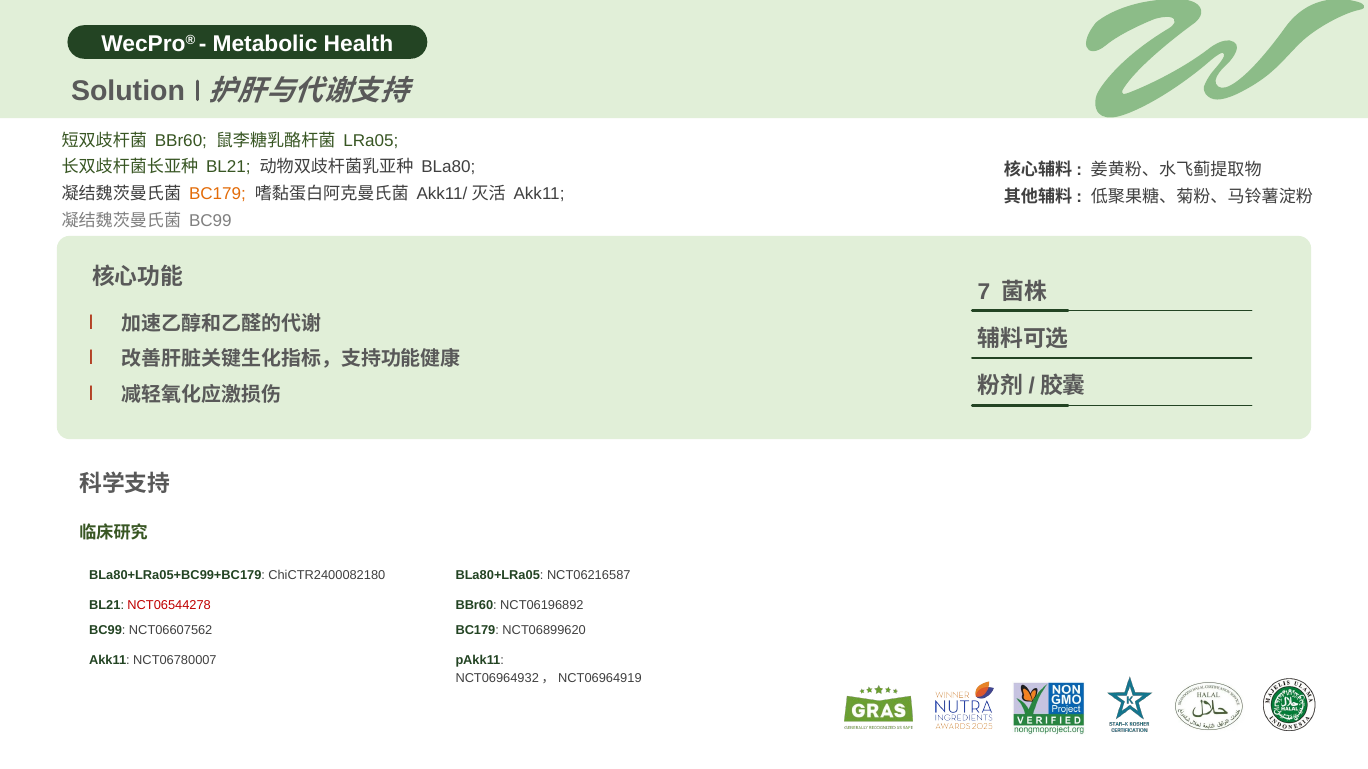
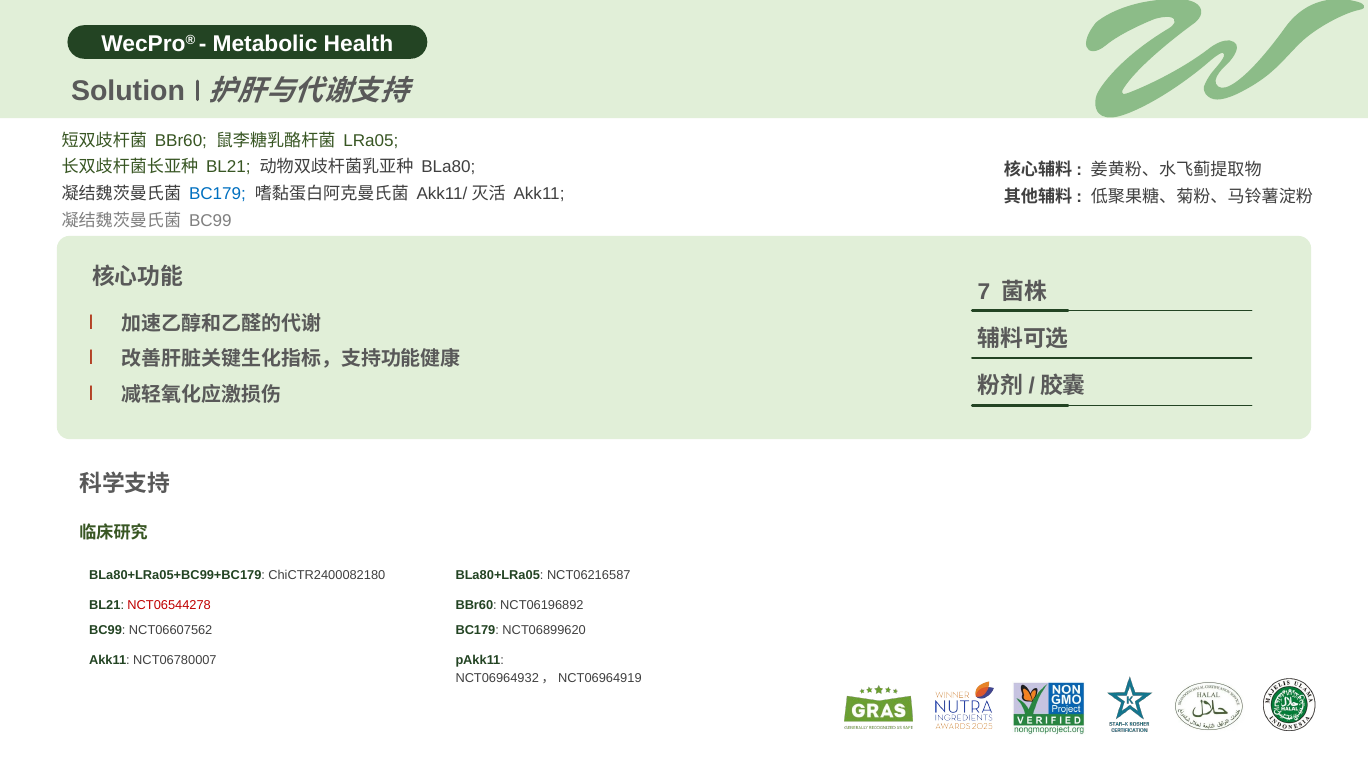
BC179 at (217, 194) colour: orange -> blue
